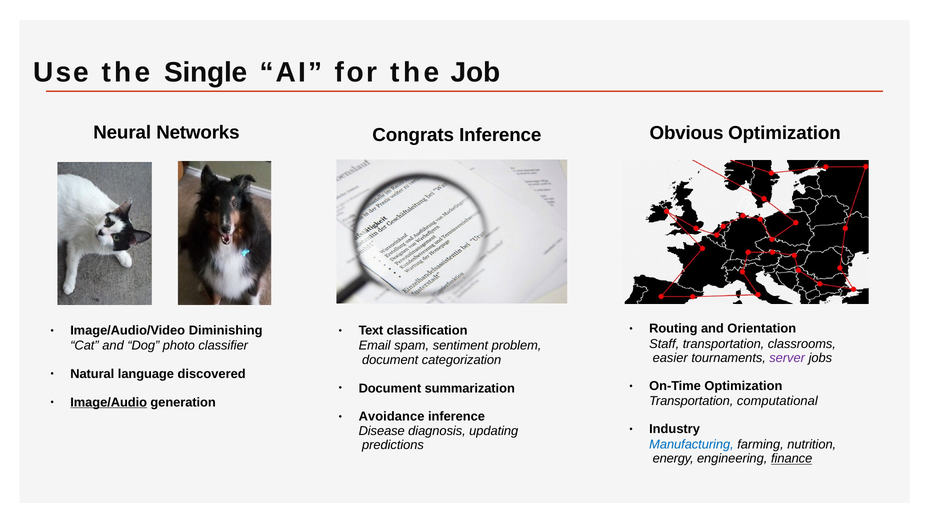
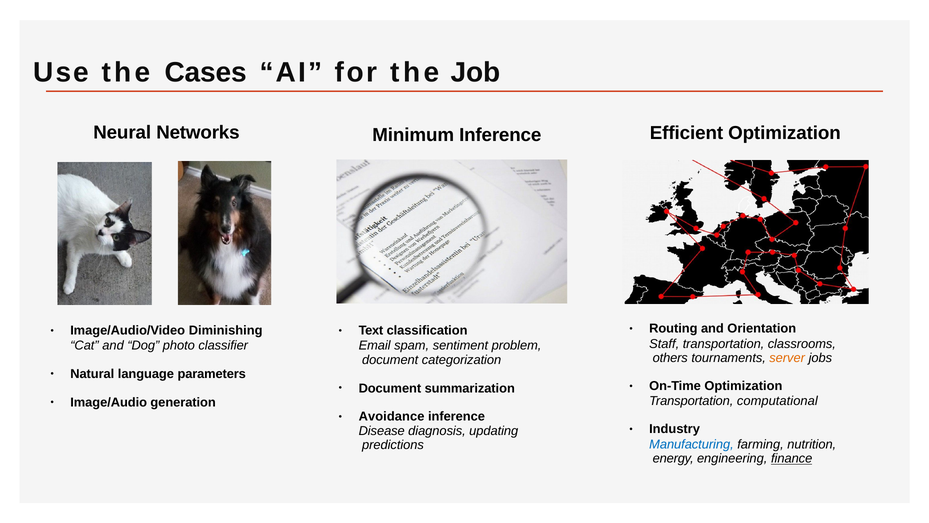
Single: Single -> Cases
Obvious: Obvious -> Efficient
Congrats: Congrats -> Minimum
easier: easier -> others
server colour: purple -> orange
discovered: discovered -> parameters
Image/Audio underline: present -> none
